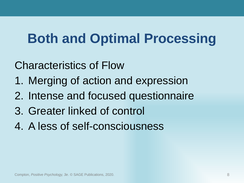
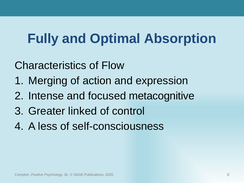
Both: Both -> Fully
Processing: Processing -> Absorption
questionnaire: questionnaire -> metacognitive
